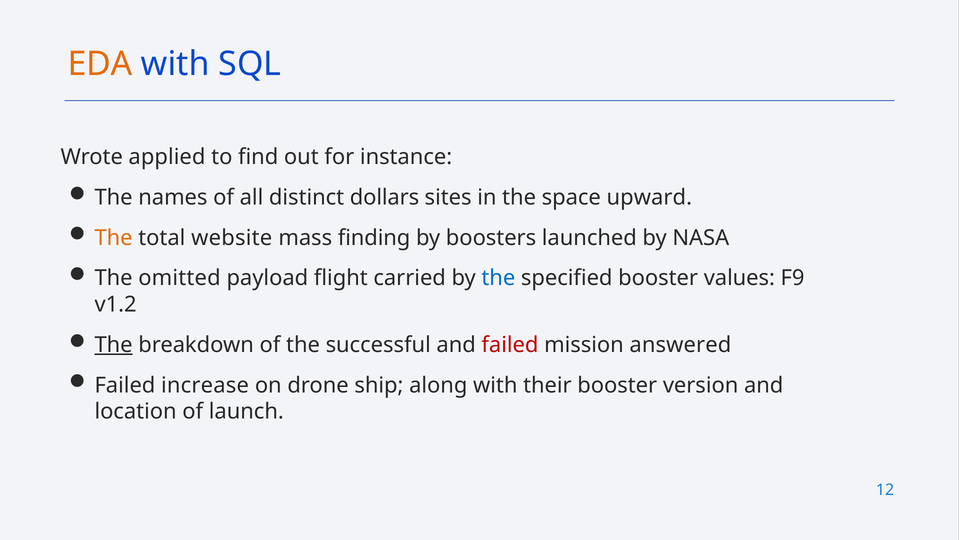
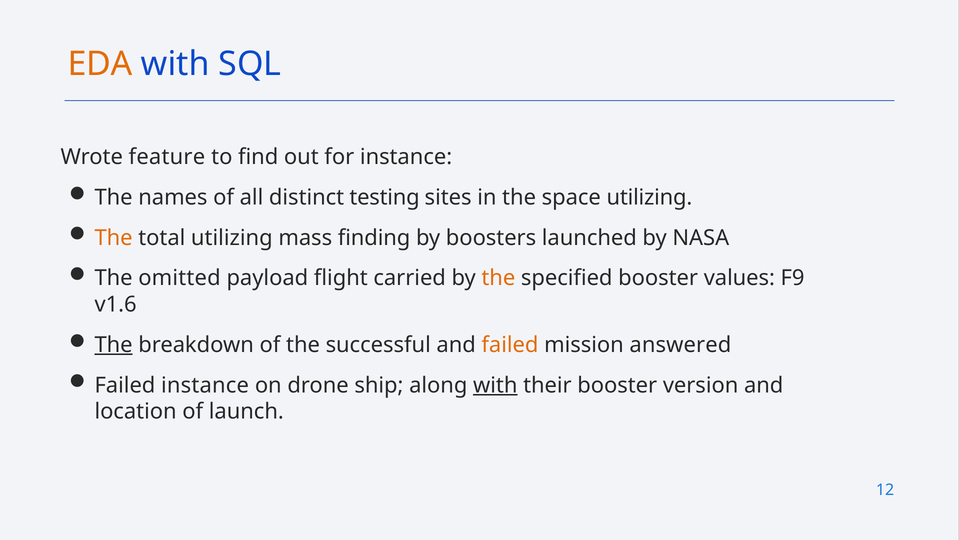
applied: applied -> feature
dollars: dollars -> testing
space upward: upward -> utilizing
total website: website -> utilizing
the at (498, 278) colour: blue -> orange
v1.2: v1.2 -> v1.6
failed at (510, 345) colour: red -> orange
Failed increase: increase -> instance
with at (495, 385) underline: none -> present
